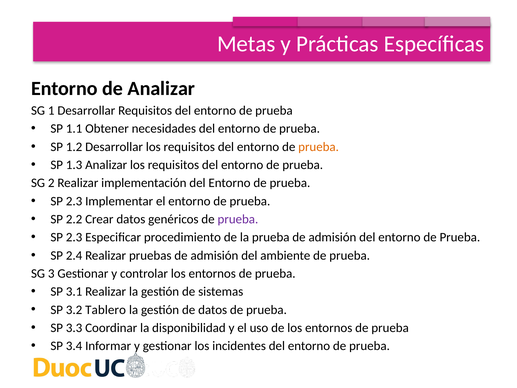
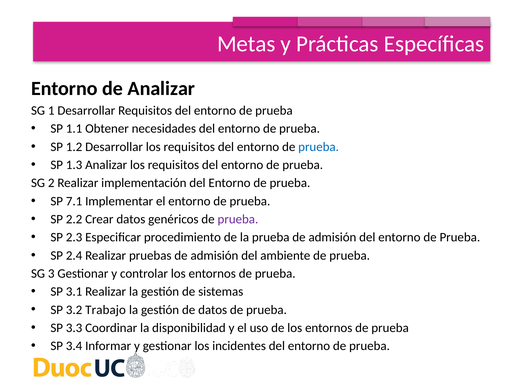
prueba at (319, 147) colour: orange -> blue
2.3 at (74, 201): 2.3 -> 7.1
Tablero: Tablero -> Trabajo
